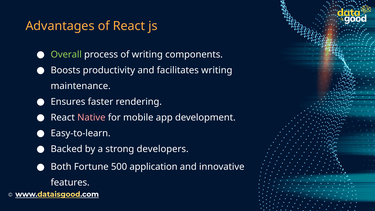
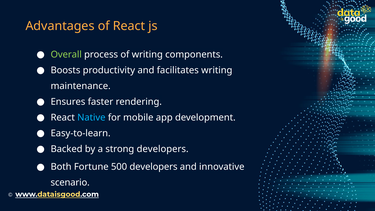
Native colour: pink -> light blue
500 application: application -> developers
features: features -> scenario
